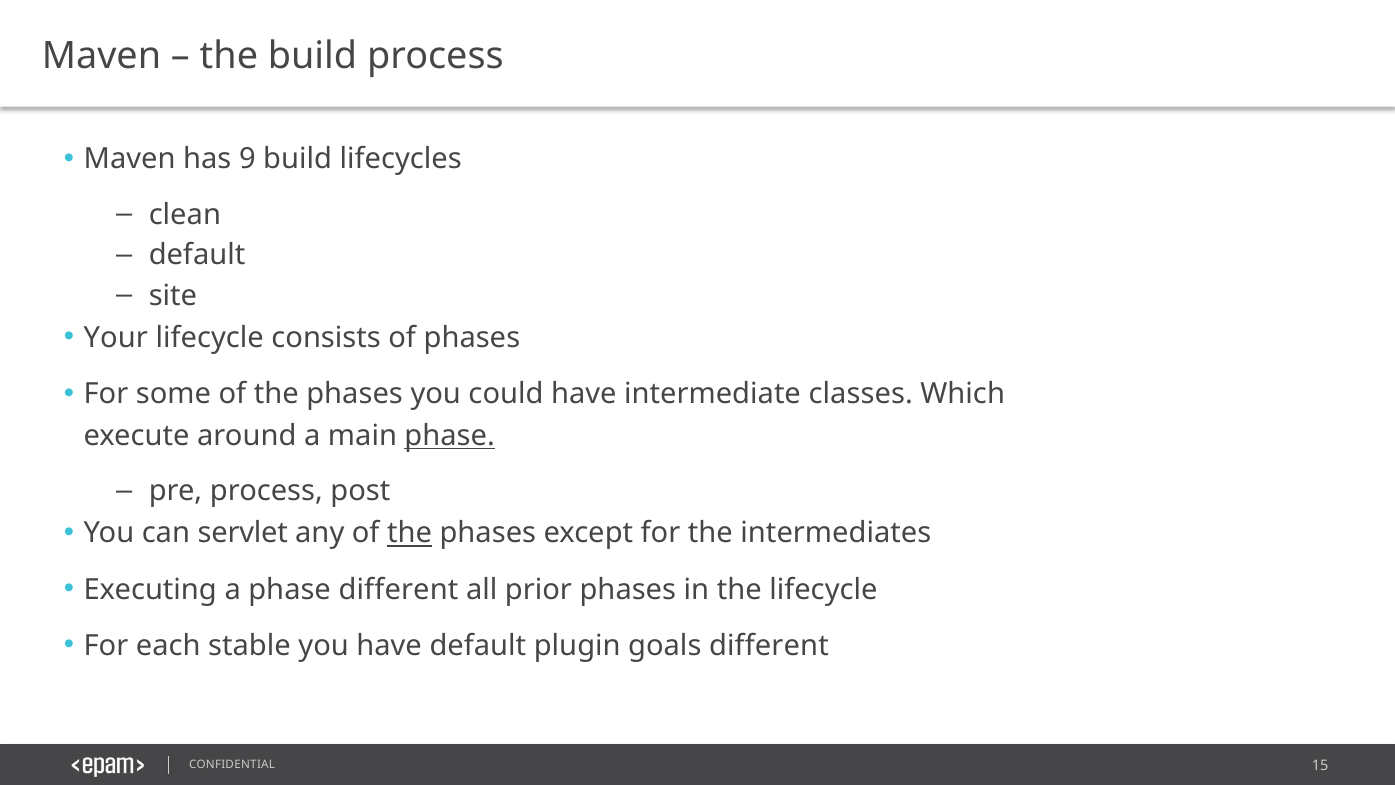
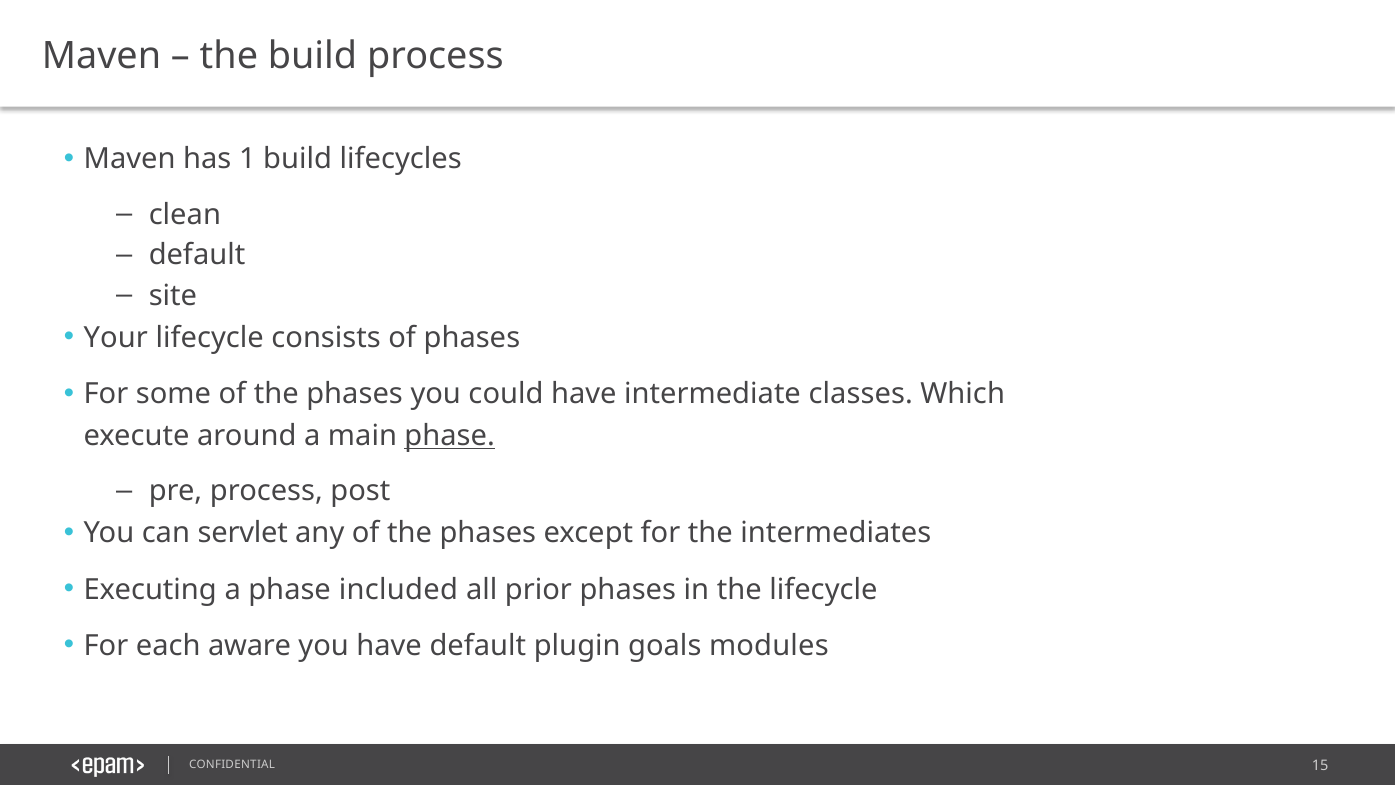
9: 9 -> 1
the at (410, 533) underline: present -> none
phase different: different -> included
stable: stable -> aware
goals different: different -> modules
